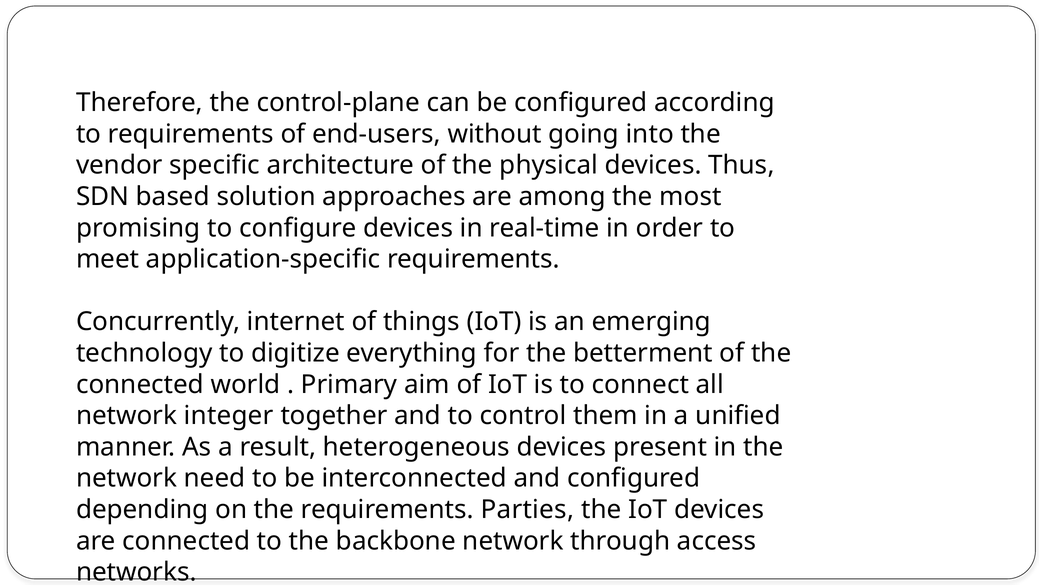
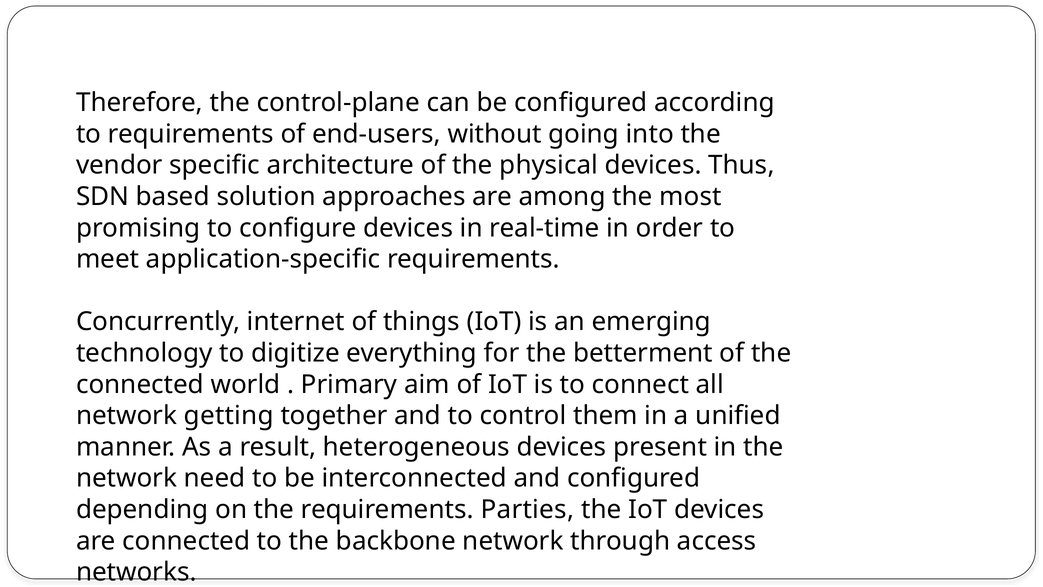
integer: integer -> getting
